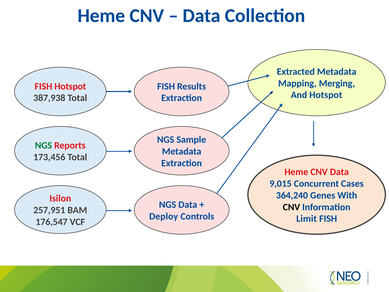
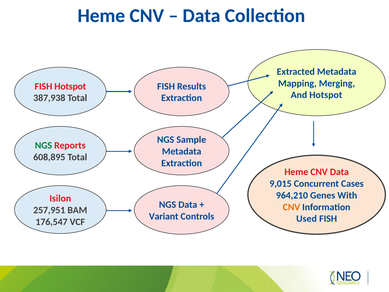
173,456: 173,456 -> 608,895
364,240: 364,240 -> 964,210
CNV at (291, 207) colour: black -> orange
Deploy: Deploy -> Variant
Limit: Limit -> Used
